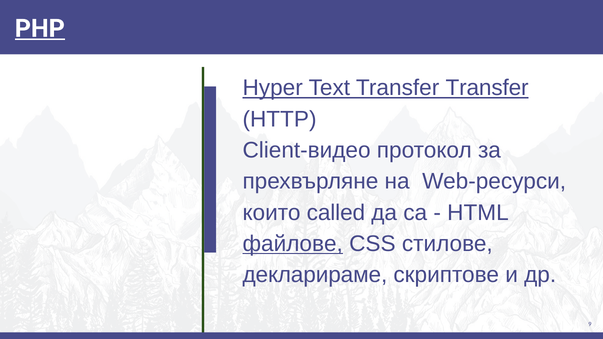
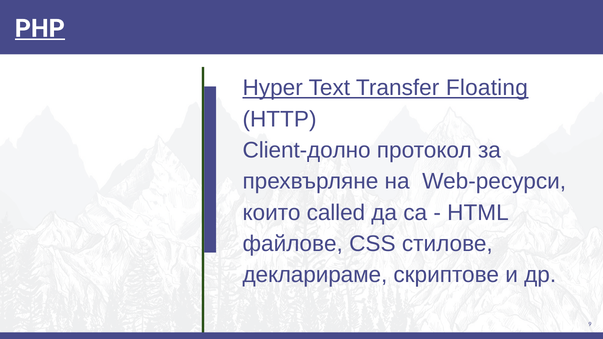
Transfer Transfer: Transfer -> Floating
Client-видео: Client-видео -> Client-долно
файлове underline: present -> none
